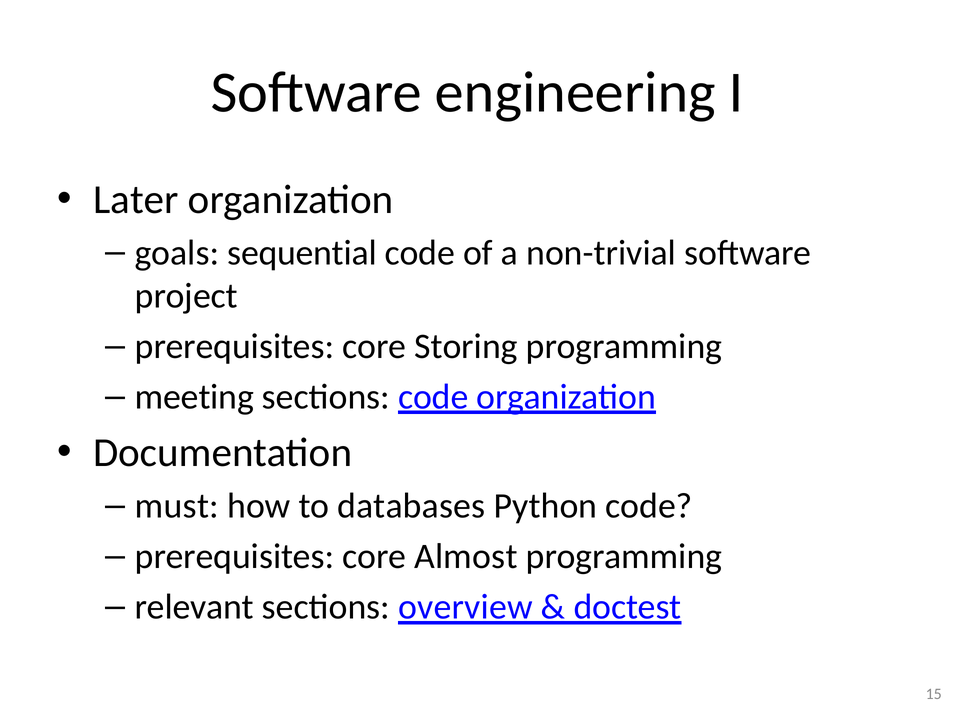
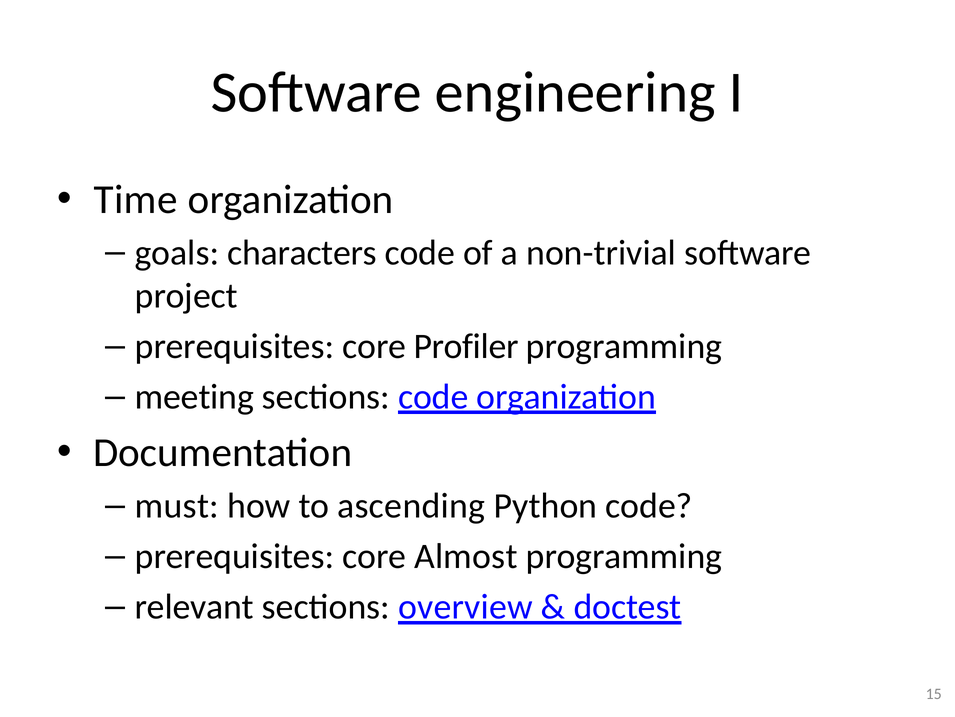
Later: Later -> Time
sequential: sequential -> characters
Storing: Storing -> Profiler
databases: databases -> ascending
